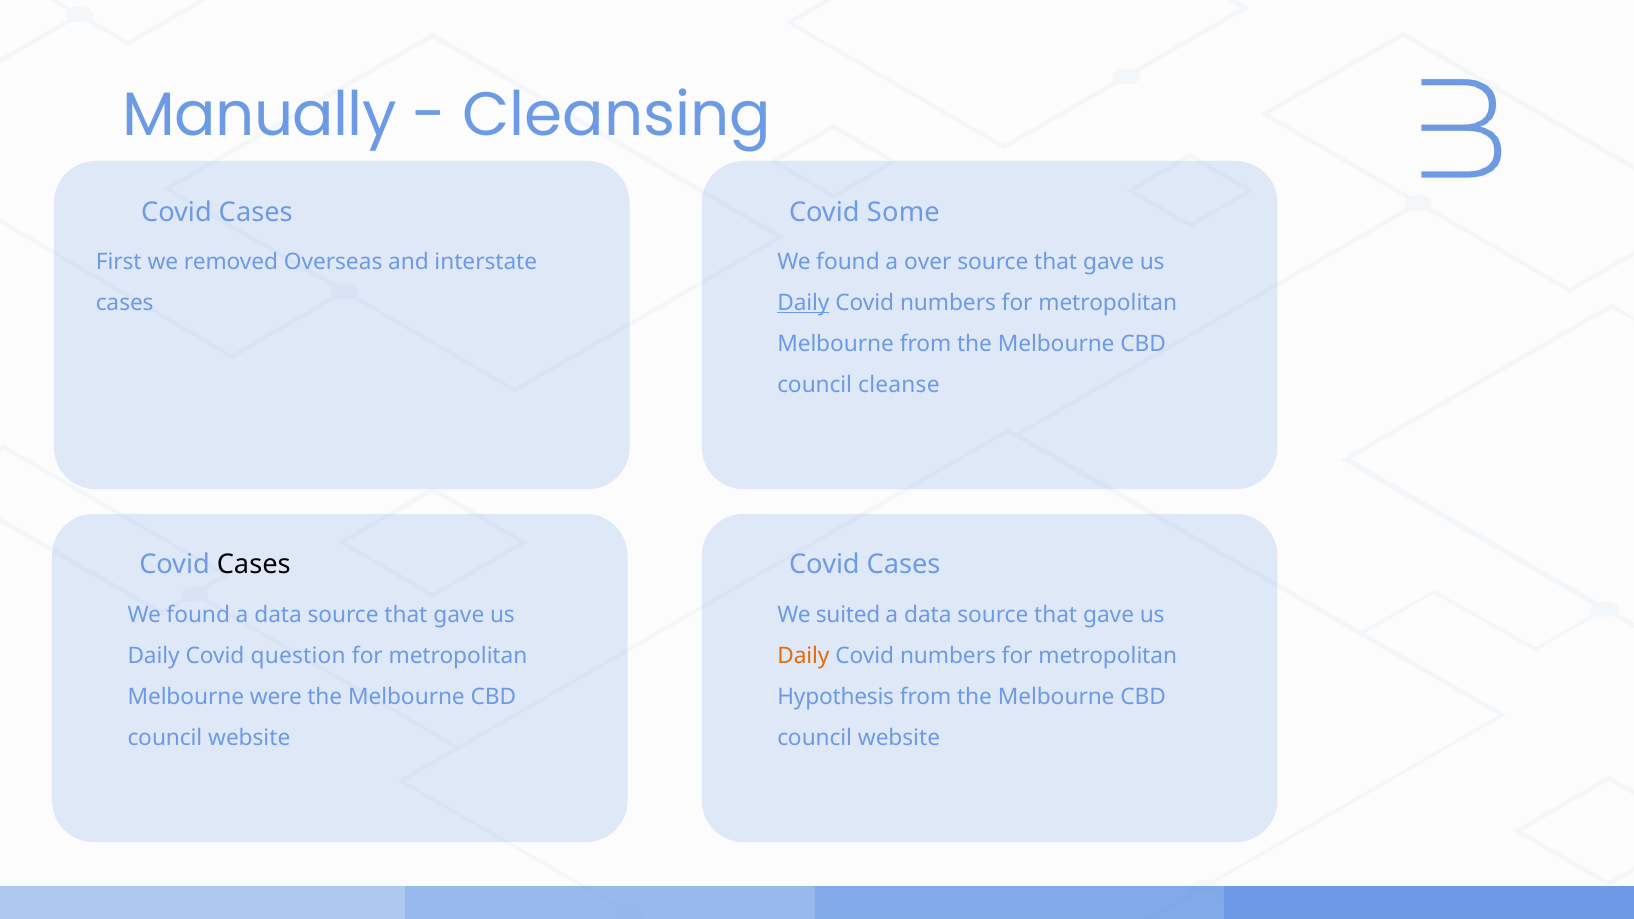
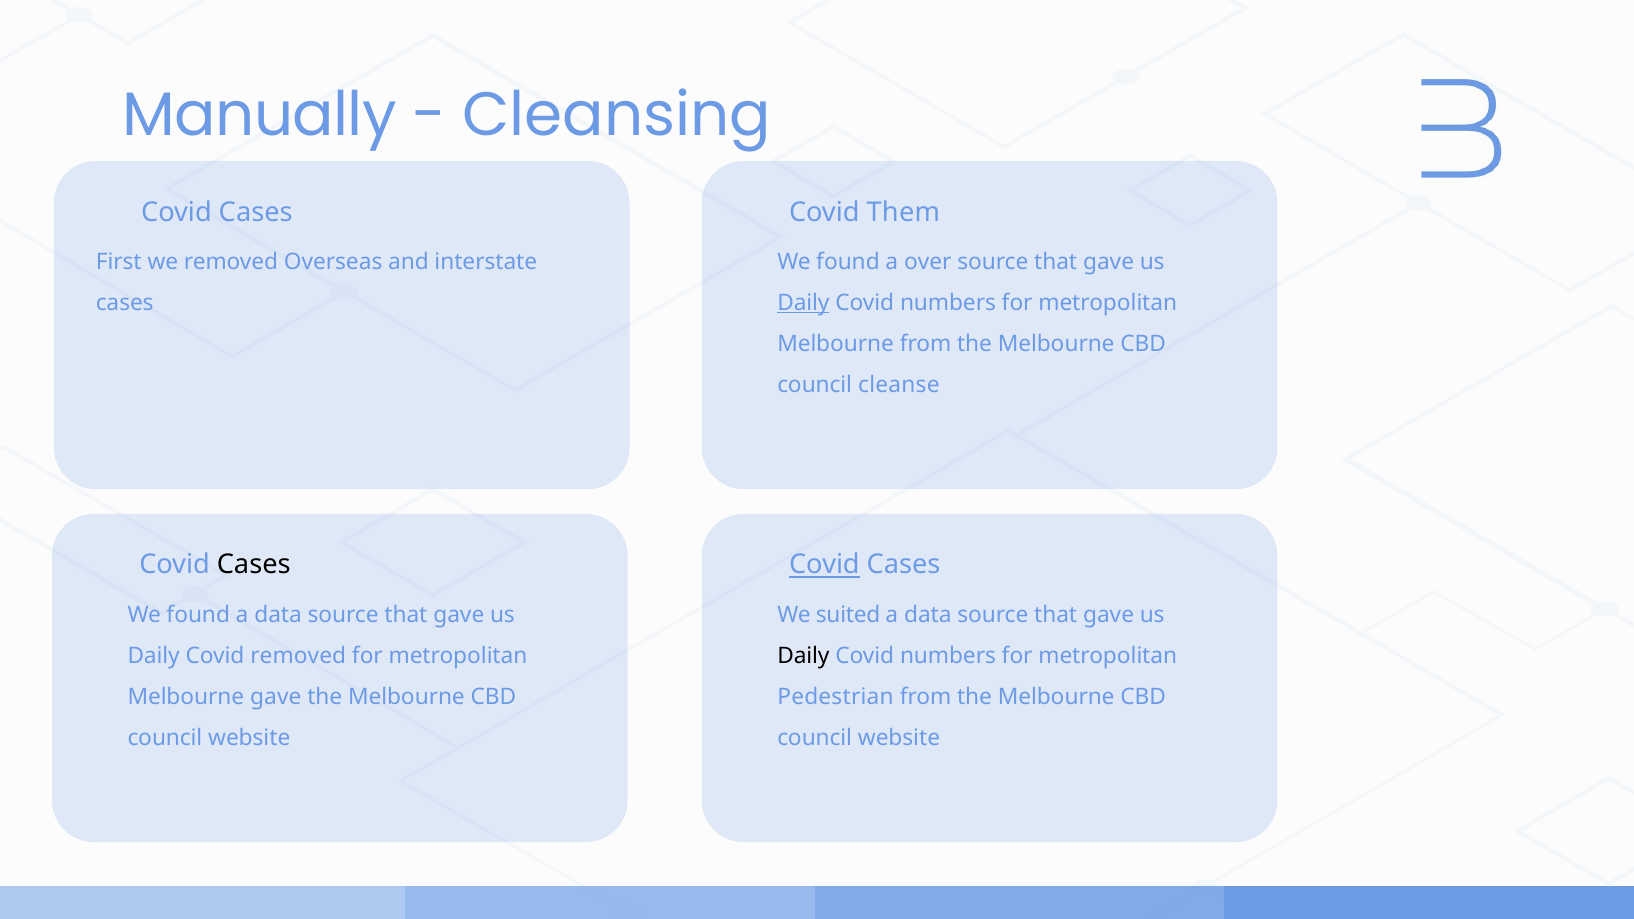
Some: Some -> Them
Covid at (824, 565) underline: none -> present
Covid question: question -> removed
Daily at (803, 656) colour: orange -> black
Melbourne were: were -> gave
Hypothesis: Hypothesis -> Pedestrian
